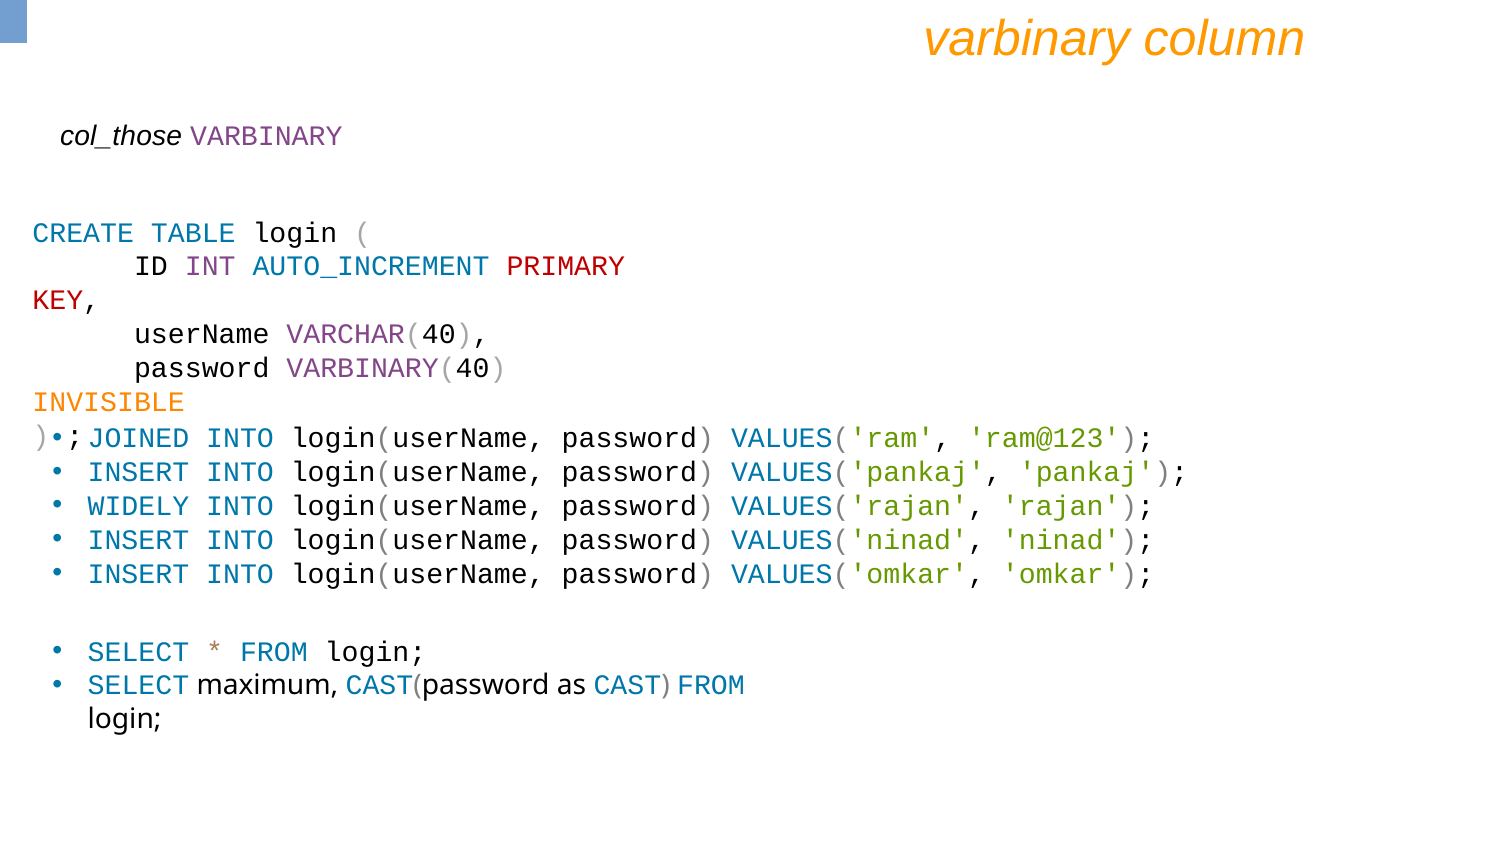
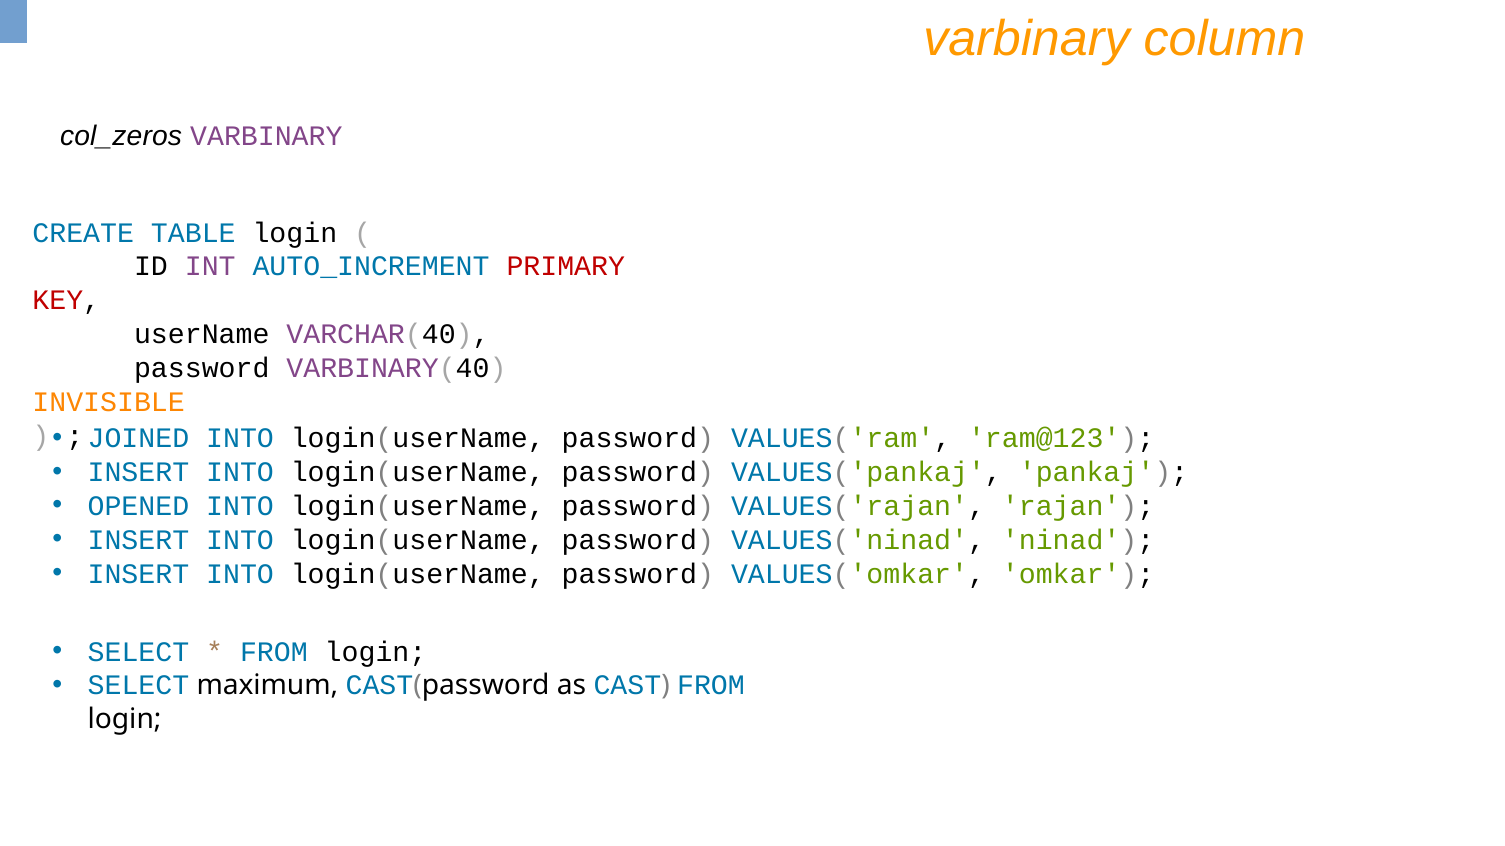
col_those: col_those -> col_zeros
WIDELY: WIDELY -> OPENED
